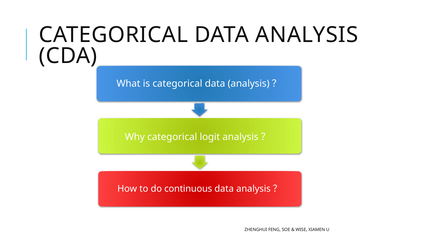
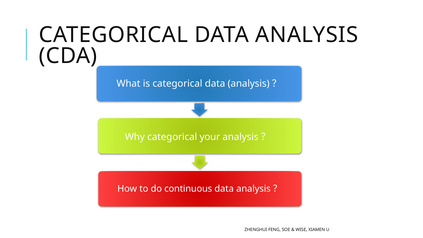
logit: logit -> your
